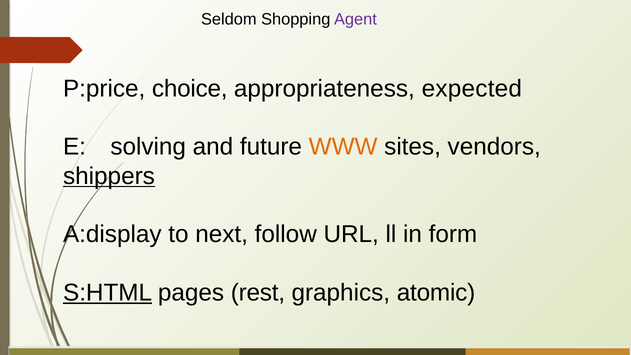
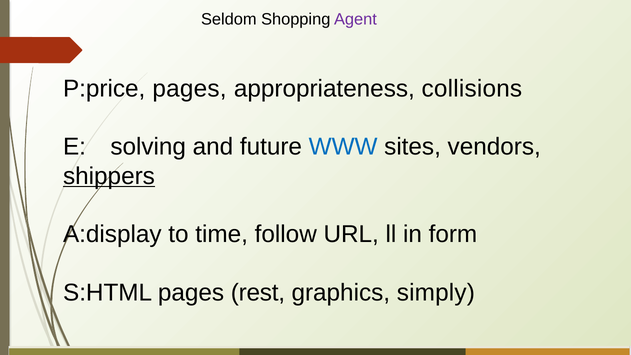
P:price choice: choice -> pages
expected: expected -> collisions
WWW colour: orange -> blue
next: next -> time
S:HTML underline: present -> none
atomic: atomic -> simply
